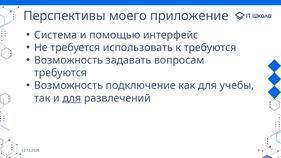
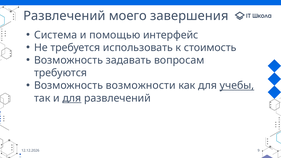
Перспективы at (64, 16): Перспективы -> Развлечений
приложение: приложение -> завершения
к требуются: требуются -> стоимость
подключение: подключение -> возможности
учебы underline: none -> present
